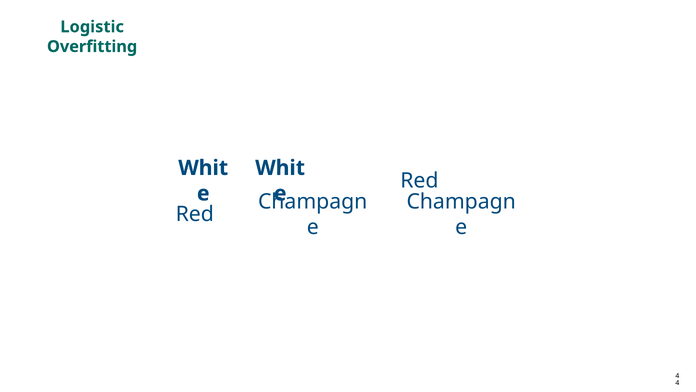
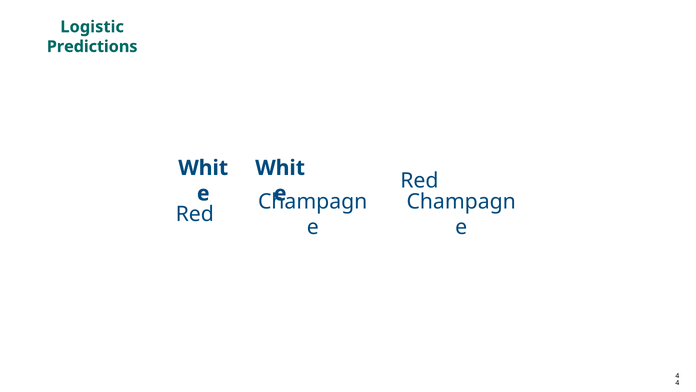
Overfitting: Overfitting -> Predictions
